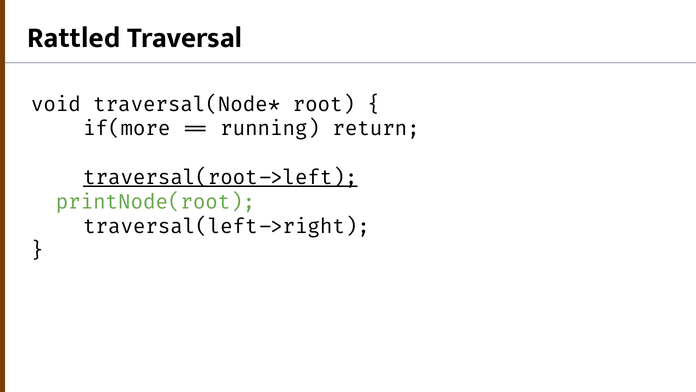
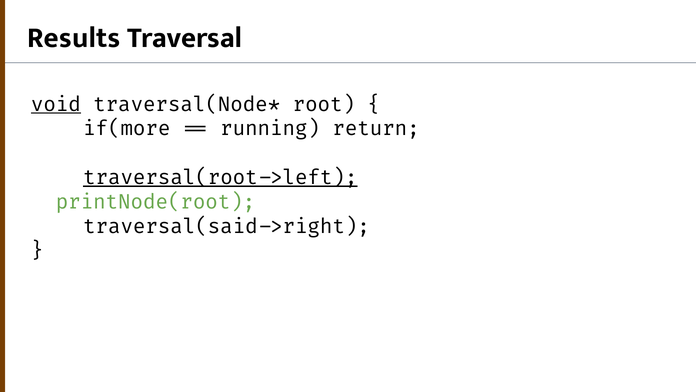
Rattled: Rattled -> Results
void underline: none -> present
traversal(left->right: traversal(left->right -> traversal(said->right
